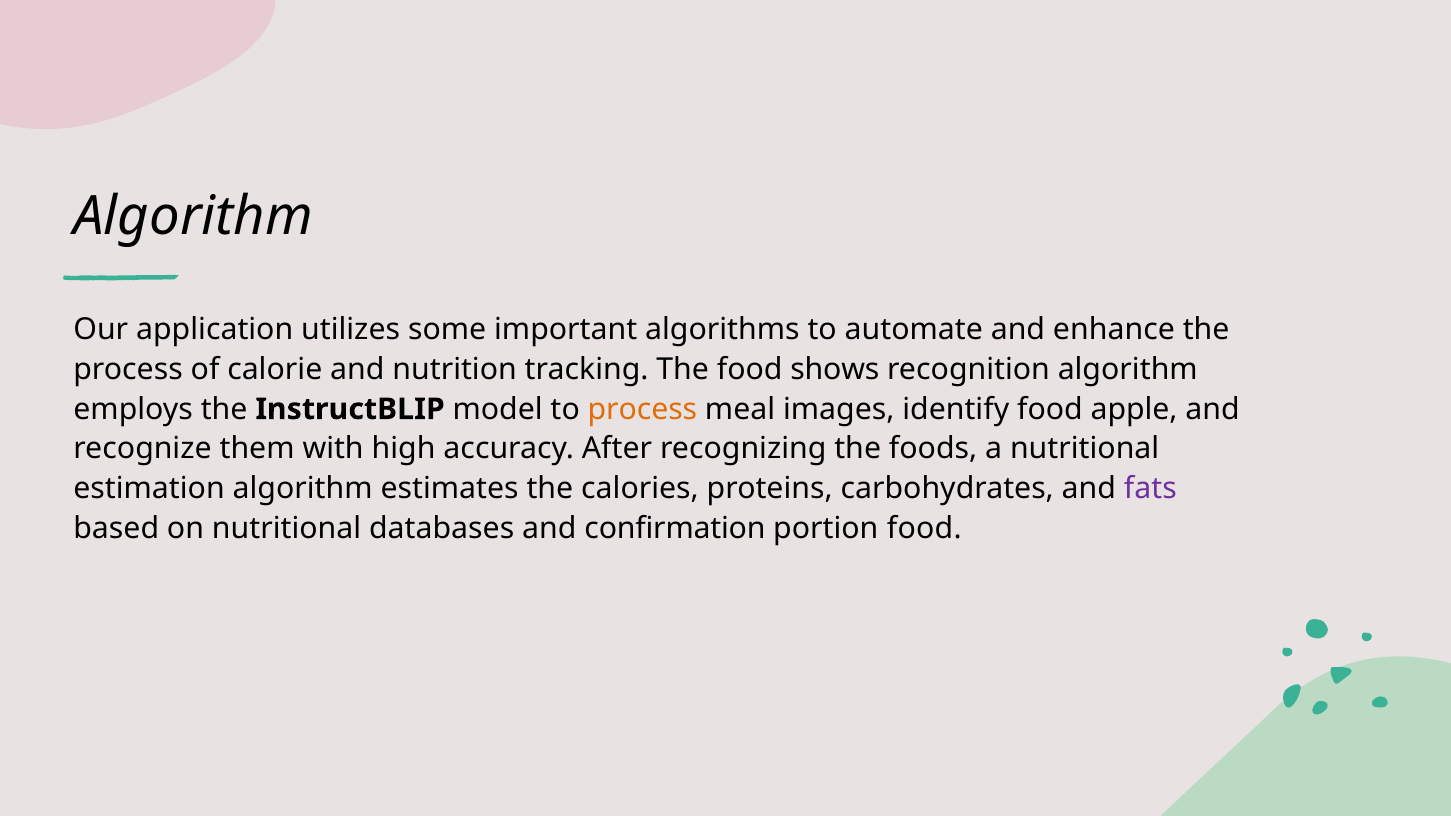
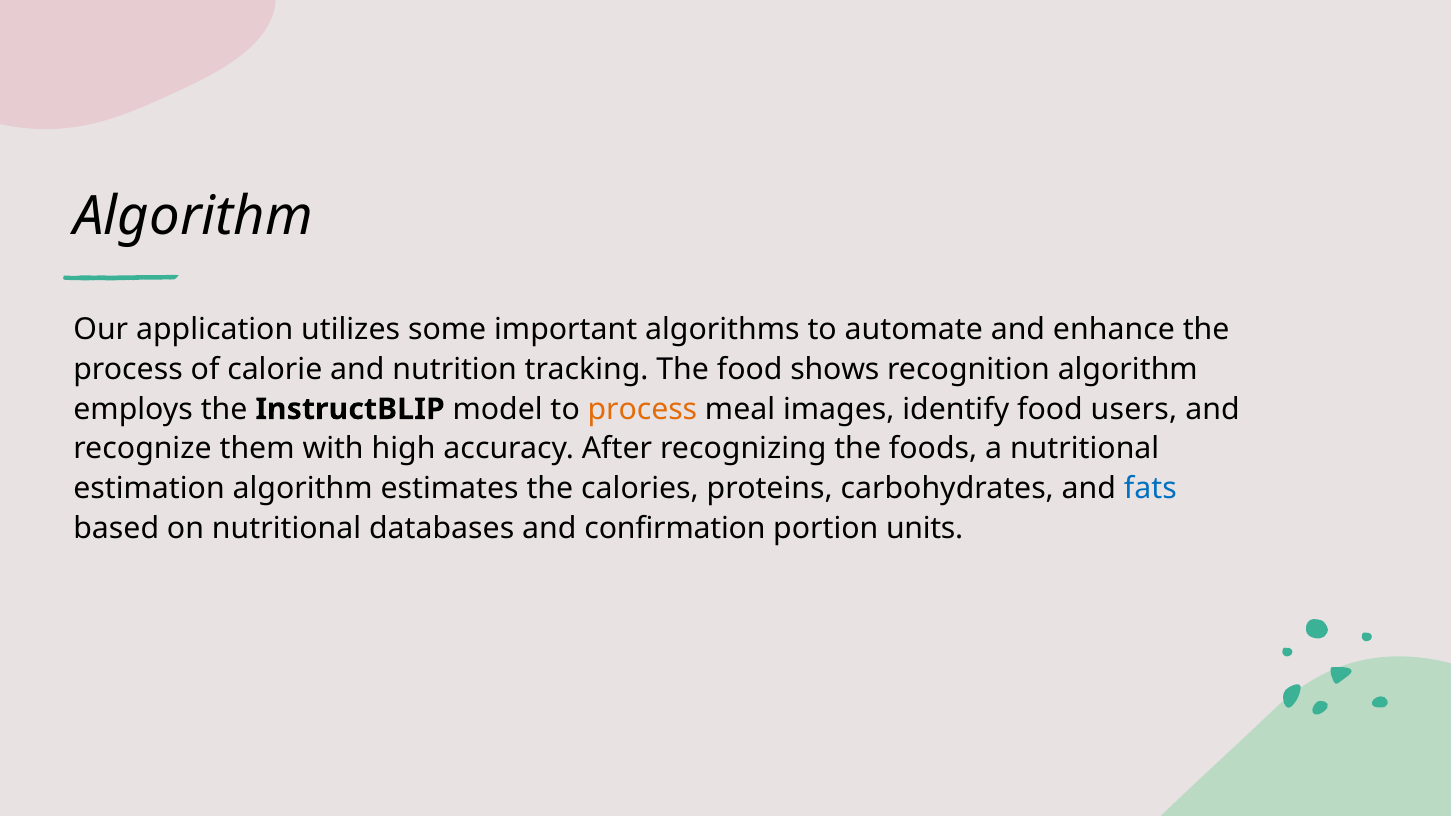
apple: apple -> users
fats colour: purple -> blue
portion food: food -> units
